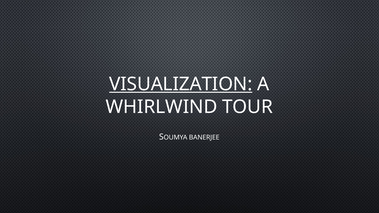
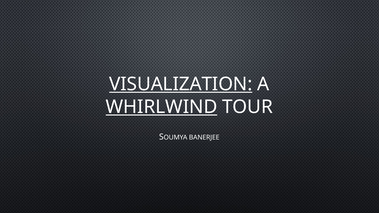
WHIRLWIND underline: none -> present
